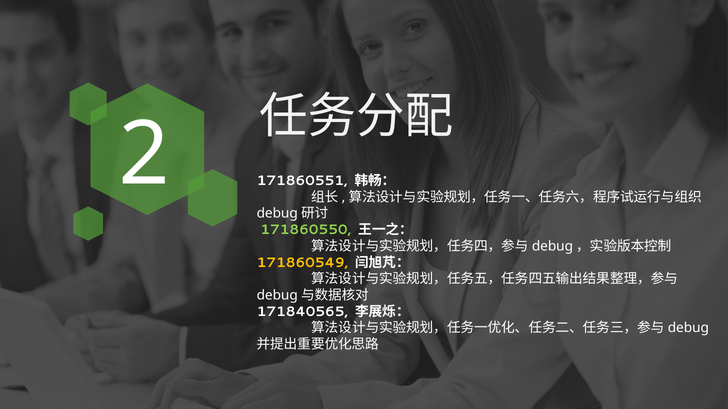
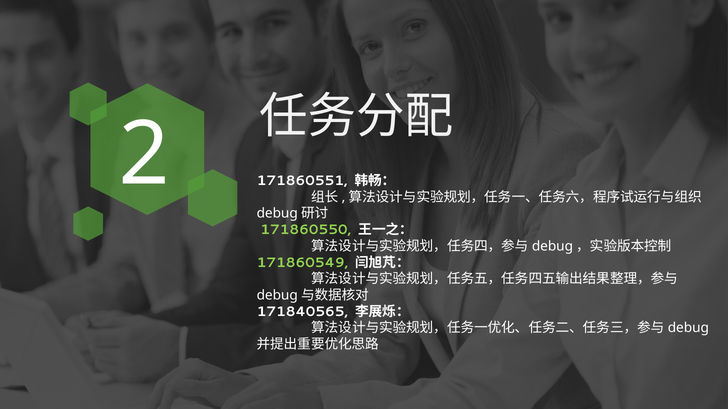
171860549 colour: yellow -> light green
